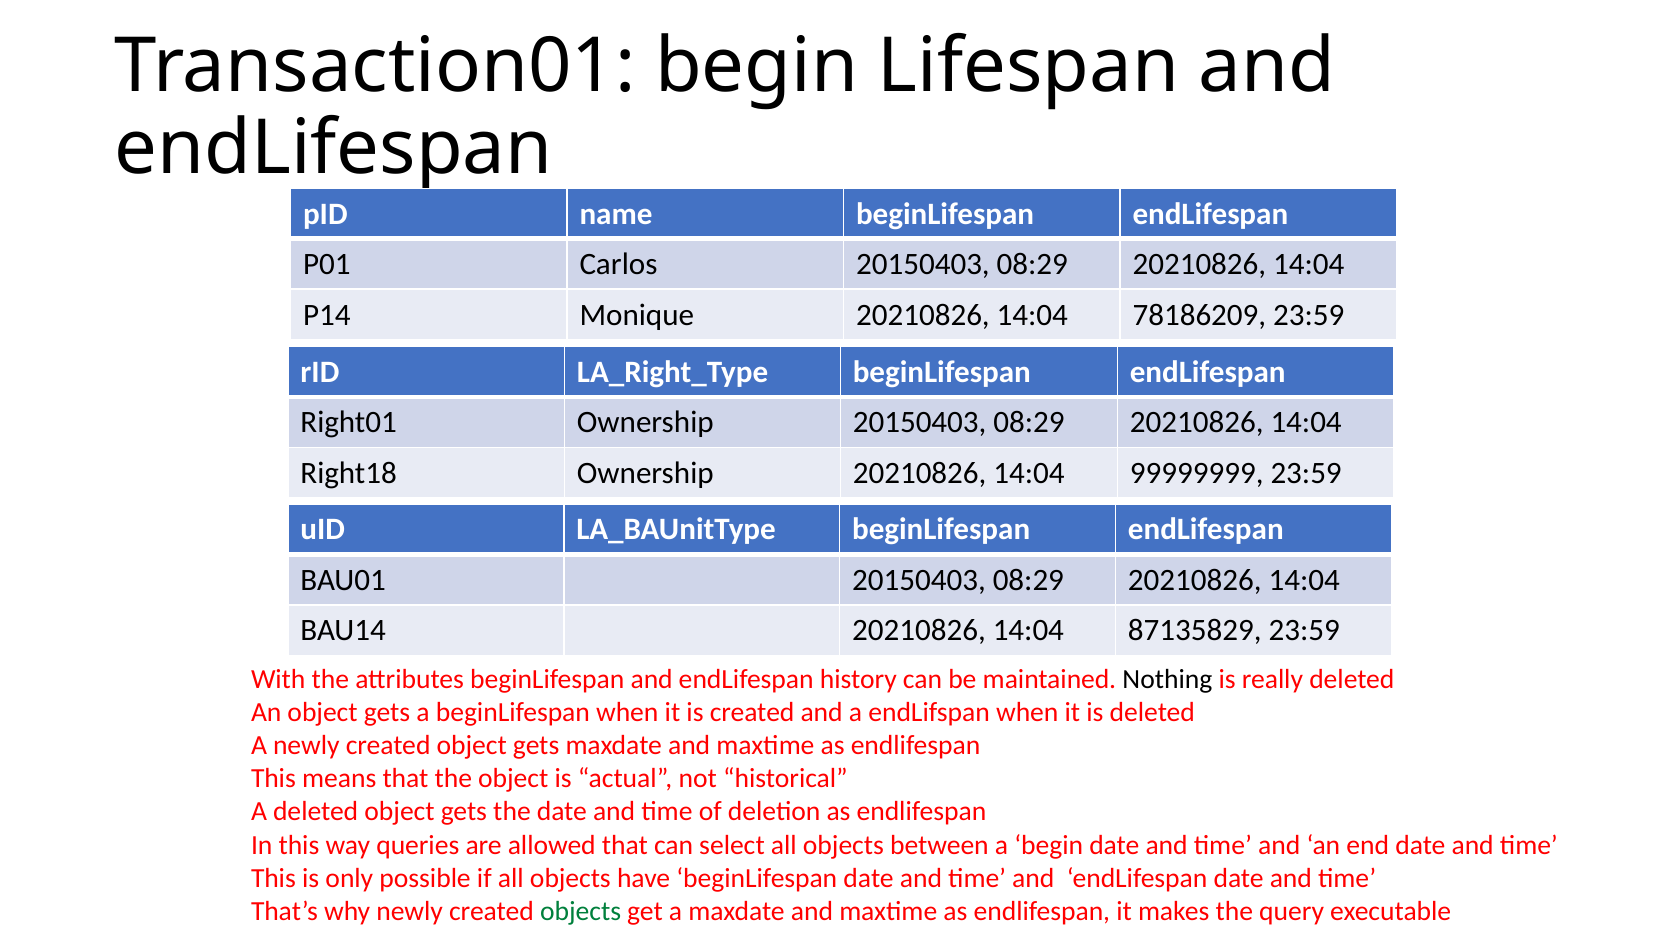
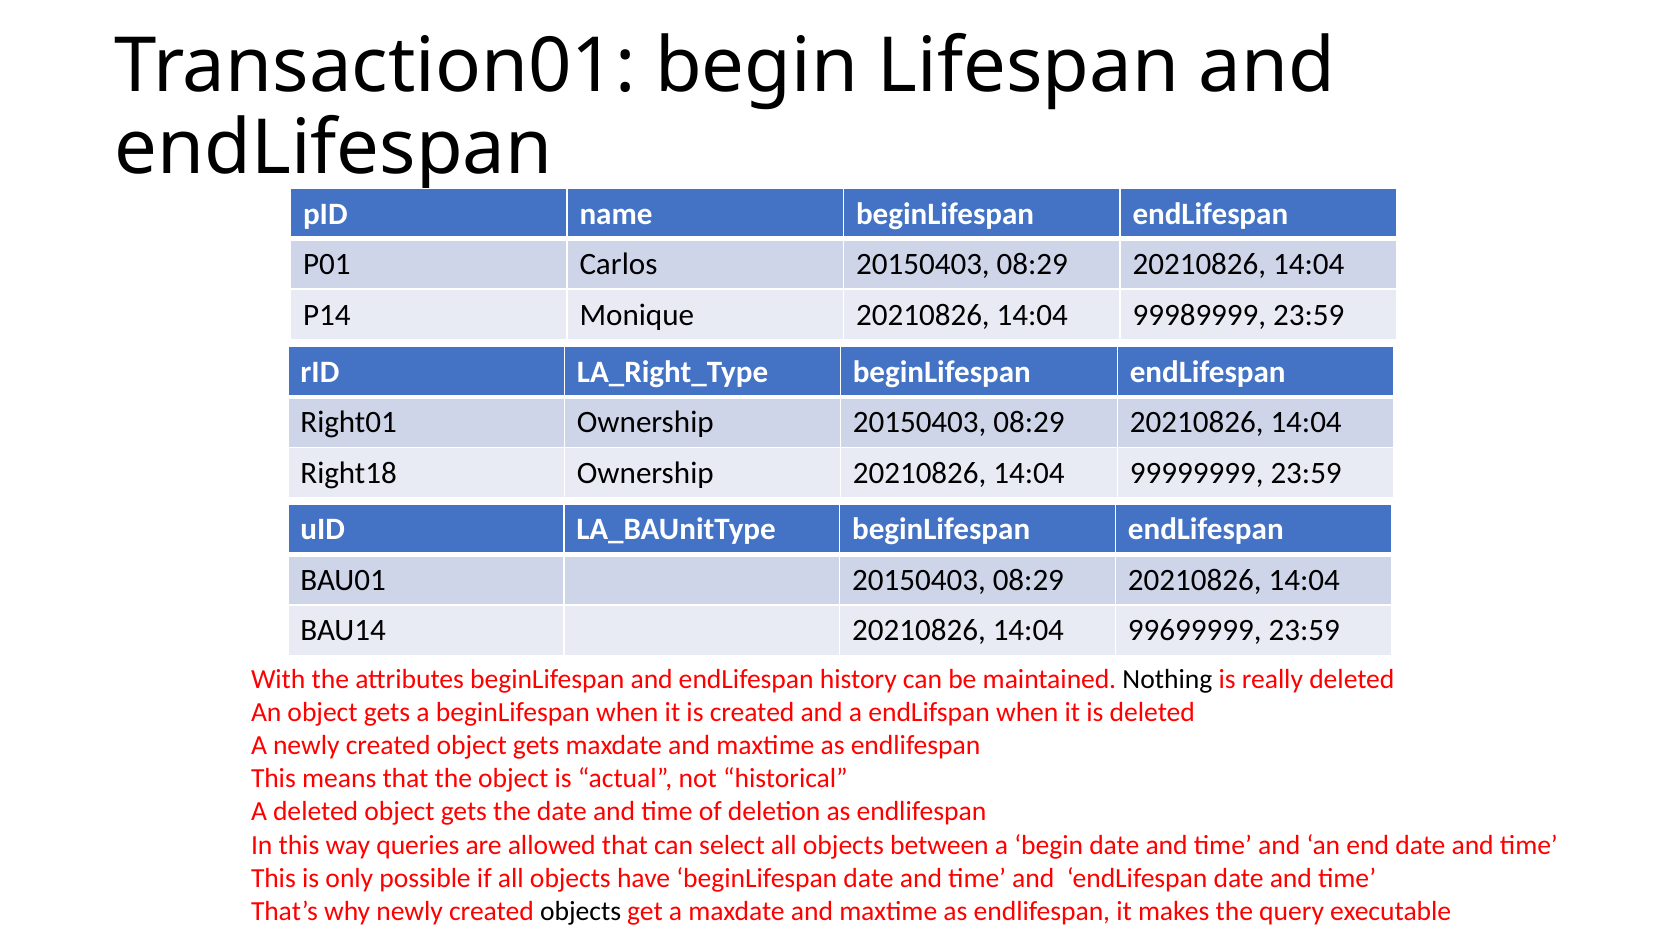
78186209: 78186209 -> 99989999
87135829: 87135829 -> 99699999
objects at (581, 912) colour: green -> black
